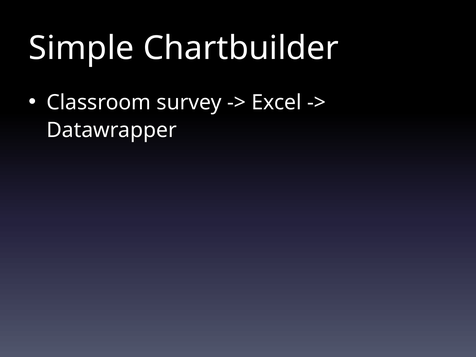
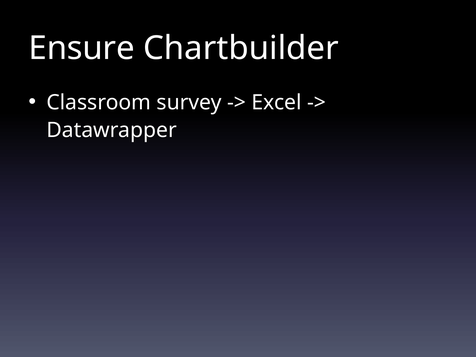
Simple: Simple -> Ensure
